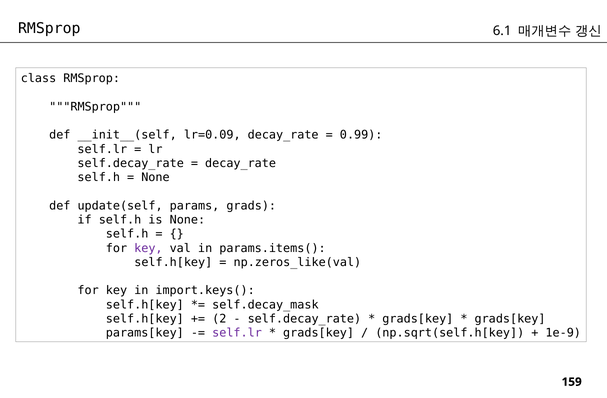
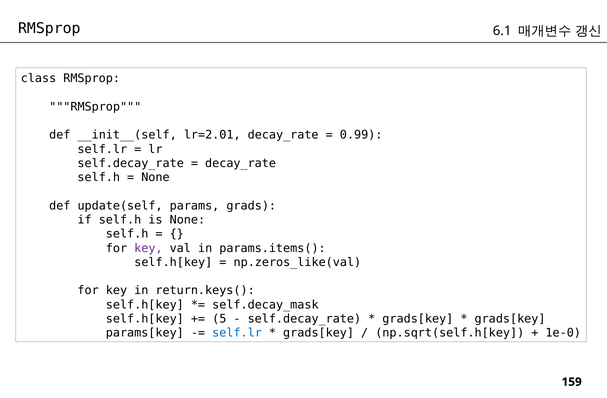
lr=0.09: lr=0.09 -> lr=2.01
import.keys(: import.keys( -> return.keys(
2: 2 -> 5
self.lr at (237, 334) colour: purple -> blue
1e-9: 1e-9 -> 1e-0
